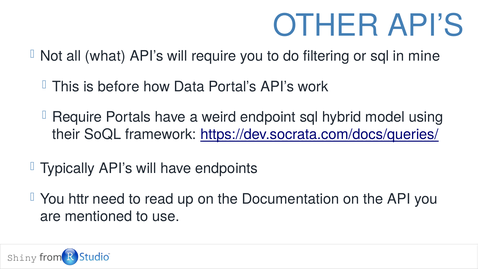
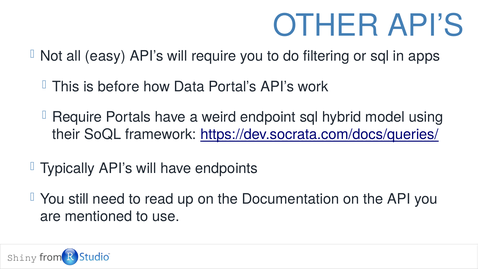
what: what -> easy
mine: mine -> apps
httr: httr -> still
